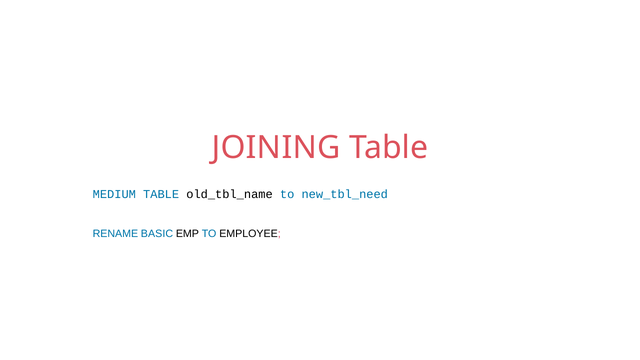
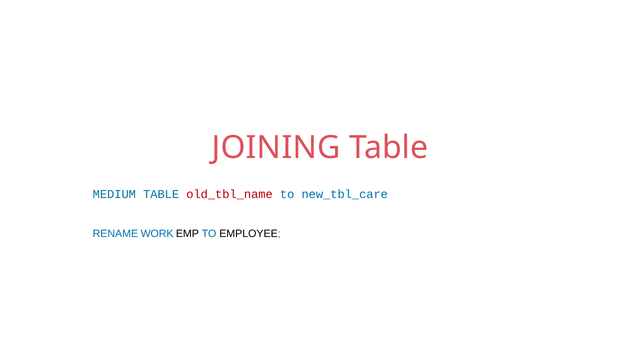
old_tbl_name colour: black -> red
new_tbl_need: new_tbl_need -> new_tbl_care
BASIC: BASIC -> WORK
